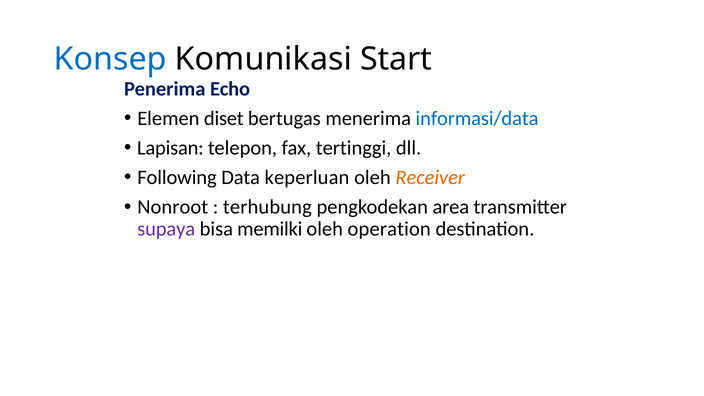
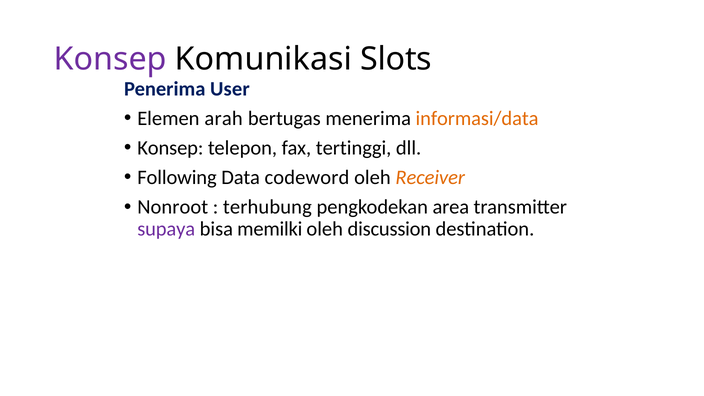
Konsep at (110, 59) colour: blue -> purple
Start: Start -> Slots
Echo: Echo -> User
diset: diset -> arah
informasi/data colour: blue -> orange
Lapisan at (170, 148): Lapisan -> Konsep
keperluan: keperluan -> codeword
operation: operation -> discussion
